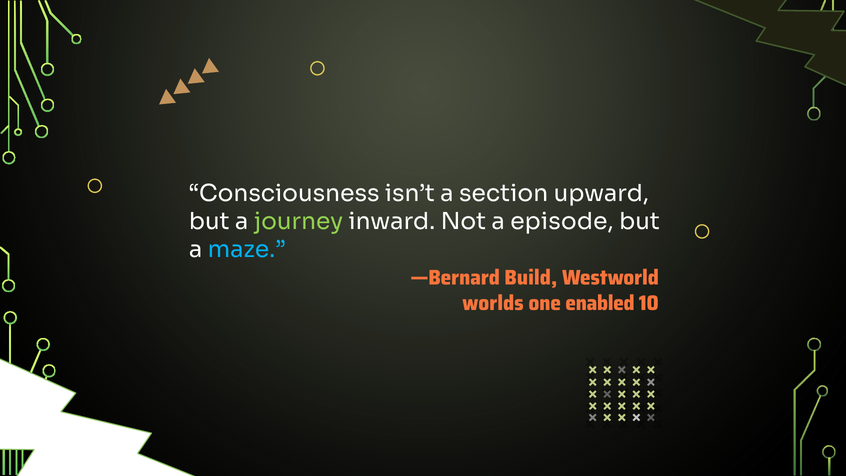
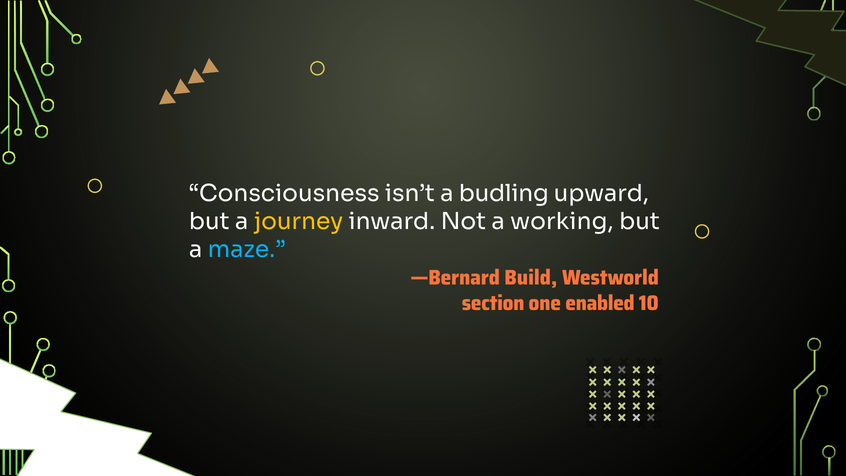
section: section -> budling
journey colour: light green -> yellow
episode: episode -> working
worlds: worlds -> section
